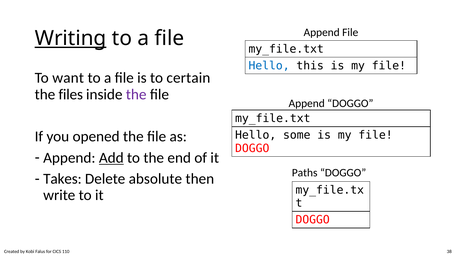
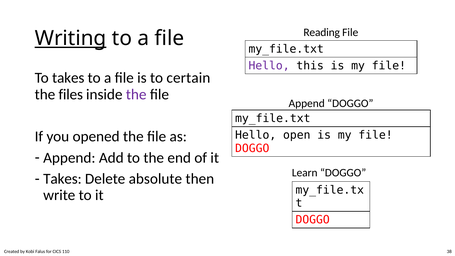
Append at (322, 33): Append -> Reading
Hello at (269, 66) colour: blue -> purple
To want: want -> takes
some: some -> open
Add underline: present -> none
Paths: Paths -> Learn
